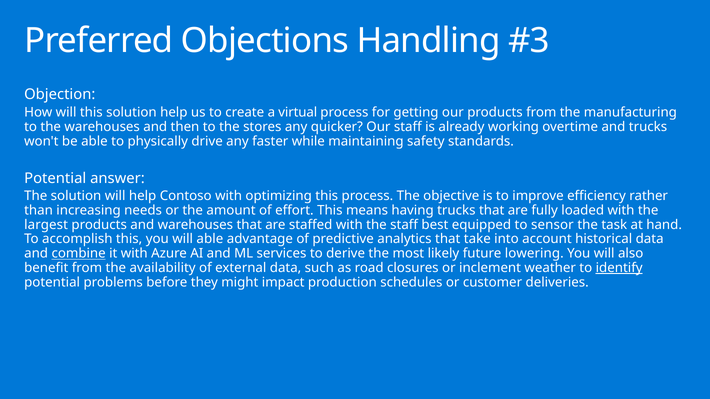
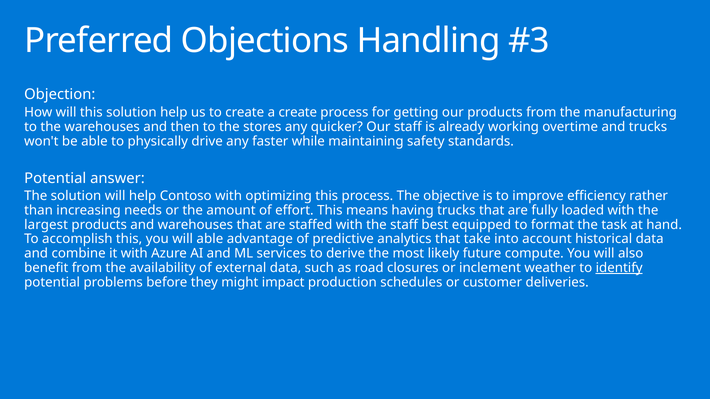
a virtual: virtual -> create
sensor: sensor -> format
combine underline: present -> none
lowering: lowering -> compute
